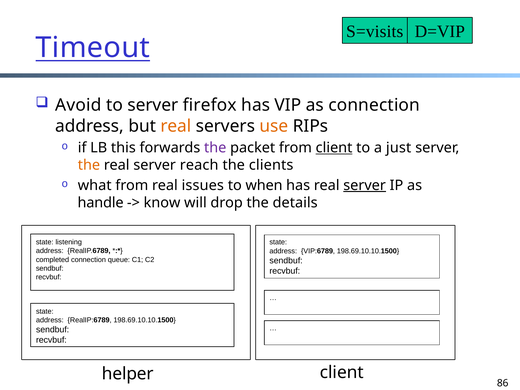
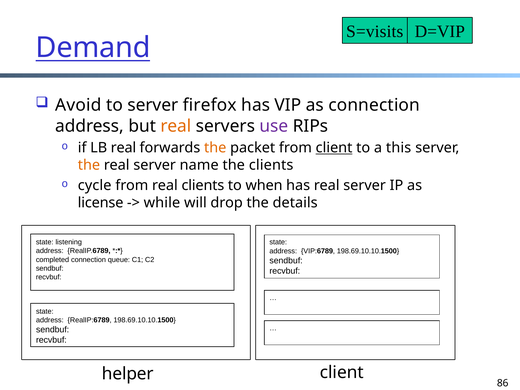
Timeout: Timeout -> Demand
use colour: orange -> purple
LB this: this -> real
the at (215, 148) colour: purple -> orange
just: just -> this
reach: reach -> name
what: what -> cycle
real issues: issues -> clients
server at (365, 185) underline: present -> none
handle: handle -> license
know: know -> while
